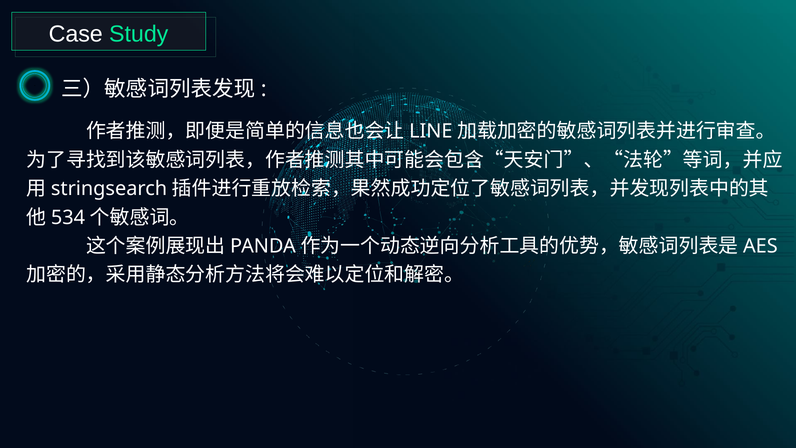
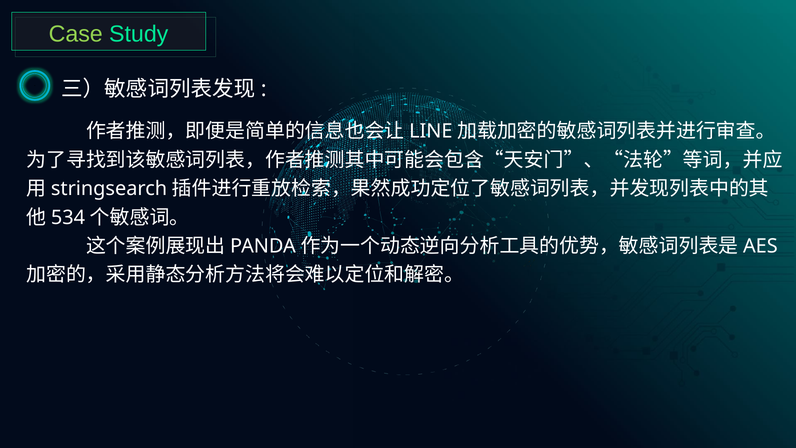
Case colour: white -> light green
